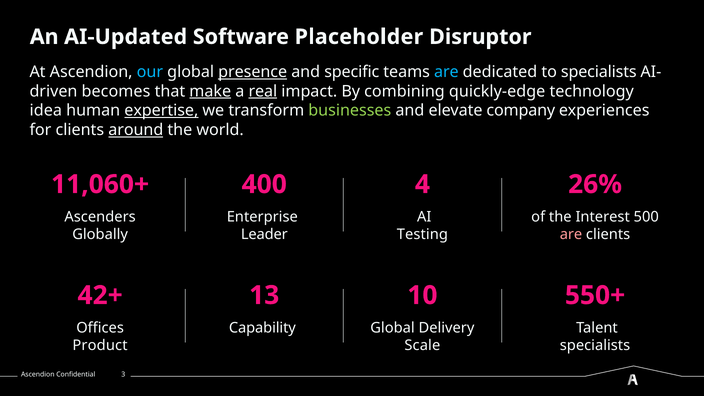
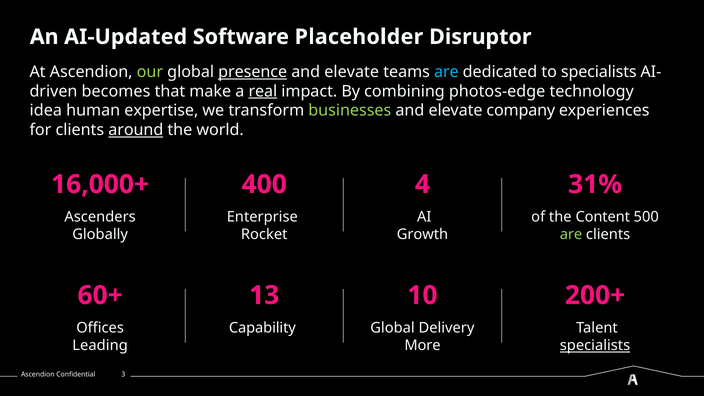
our colour: light blue -> light green
specific at (352, 72): specific -> elevate
make underline: present -> none
quickly-edge: quickly-edge -> photos-edge
expertise underline: present -> none
11,060+: 11,060+ -> 16,000+
26%: 26% -> 31%
Interest: Interest -> Content
Leader: Leader -> Rocket
Testing: Testing -> Growth
are at (571, 235) colour: pink -> light green
42+: 42+ -> 60+
550+: 550+ -> 200+
Product: Product -> Leading
Scale: Scale -> More
specialists at (595, 346) underline: none -> present
